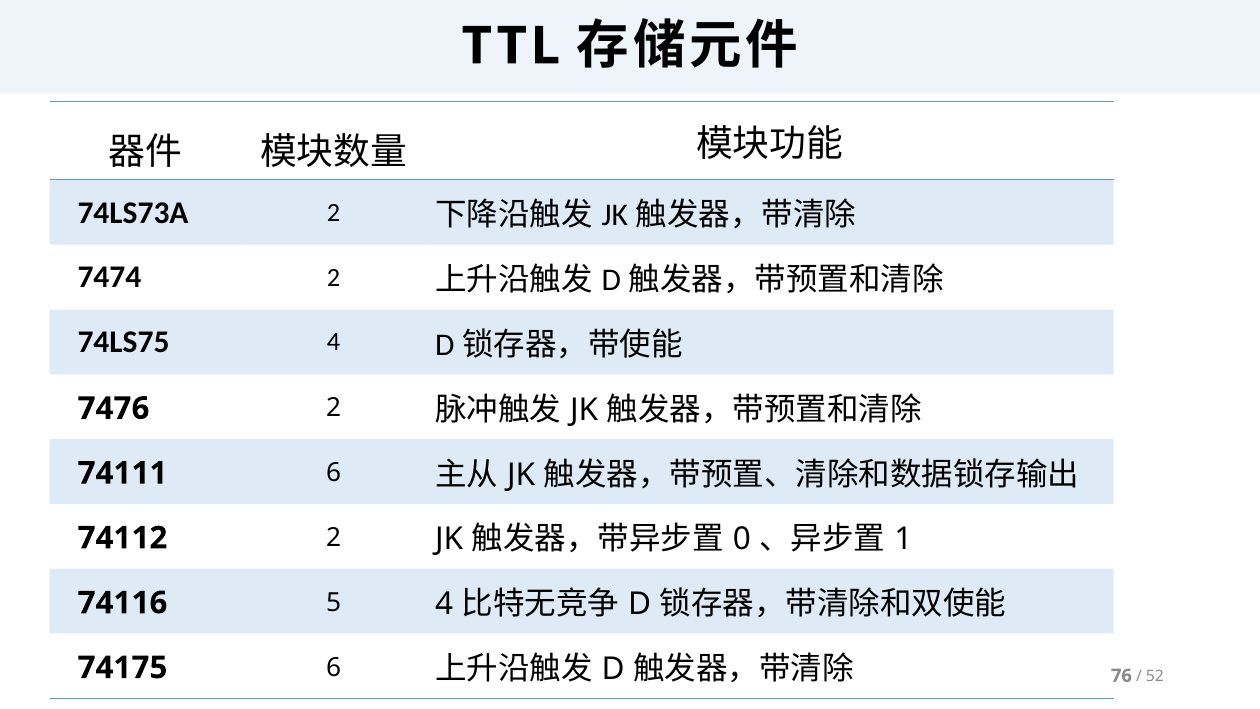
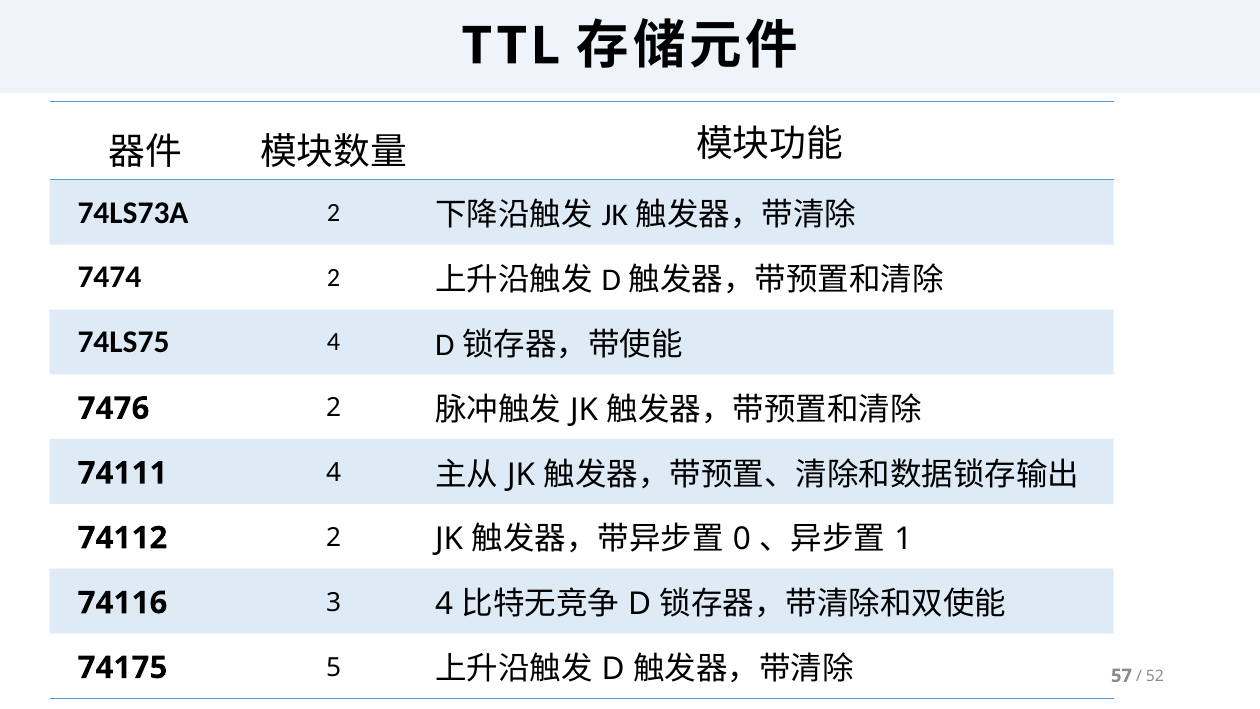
74111 6: 6 -> 4
5: 5 -> 3
74175 6: 6 -> 5
76: 76 -> 57
